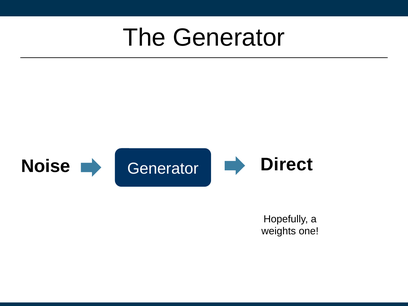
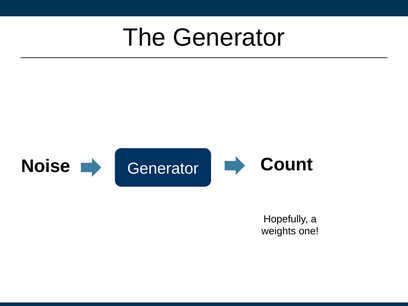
Direct: Direct -> Count
